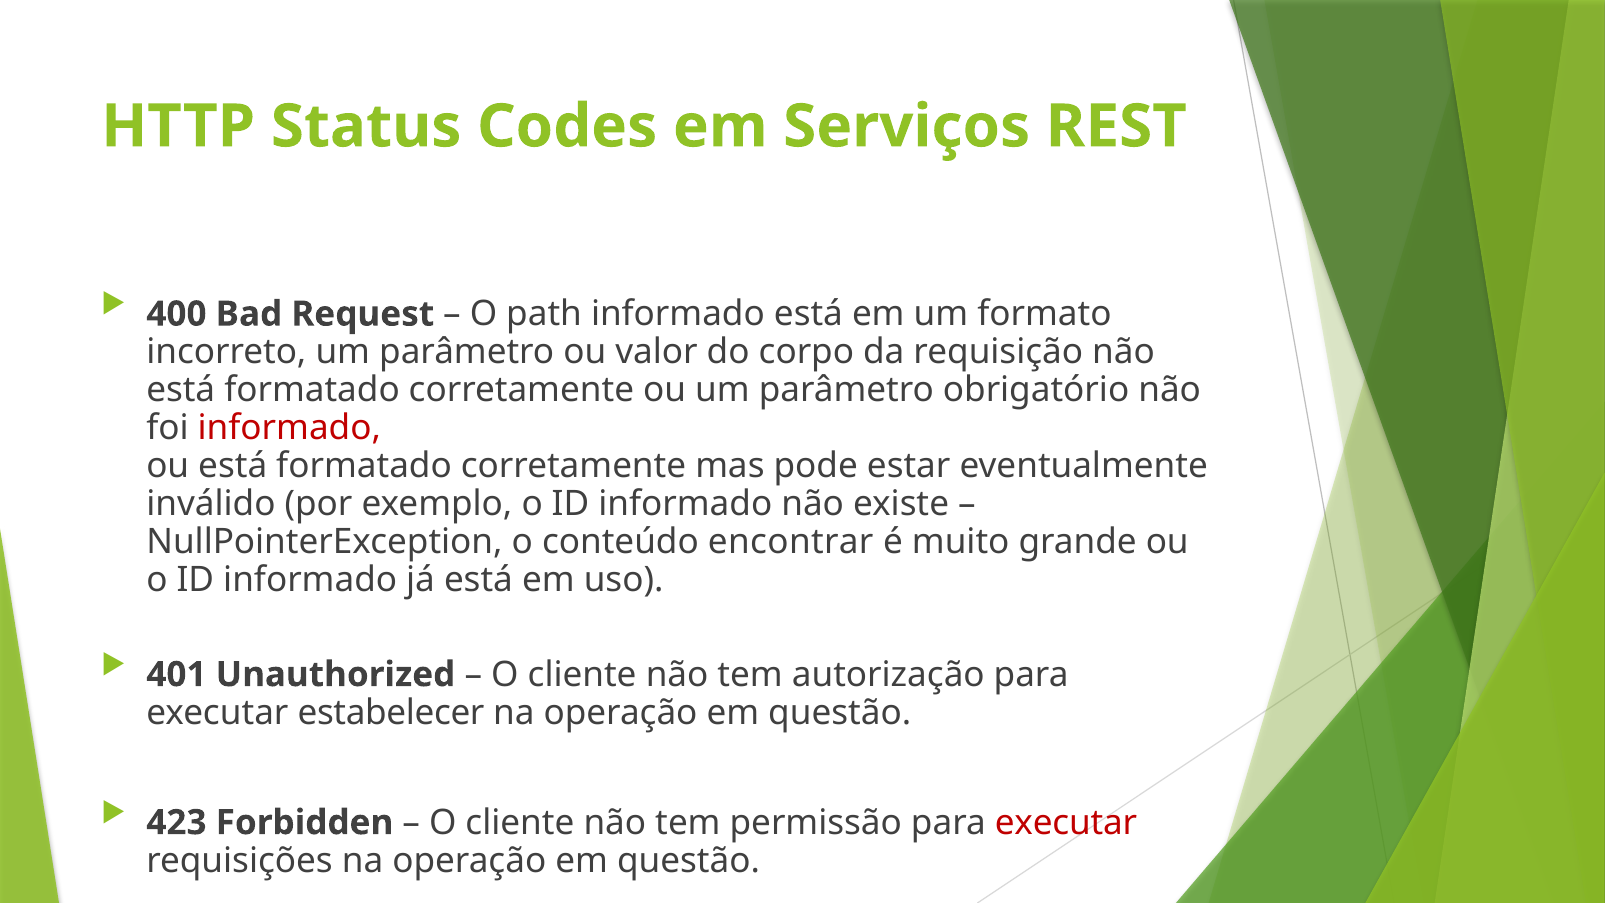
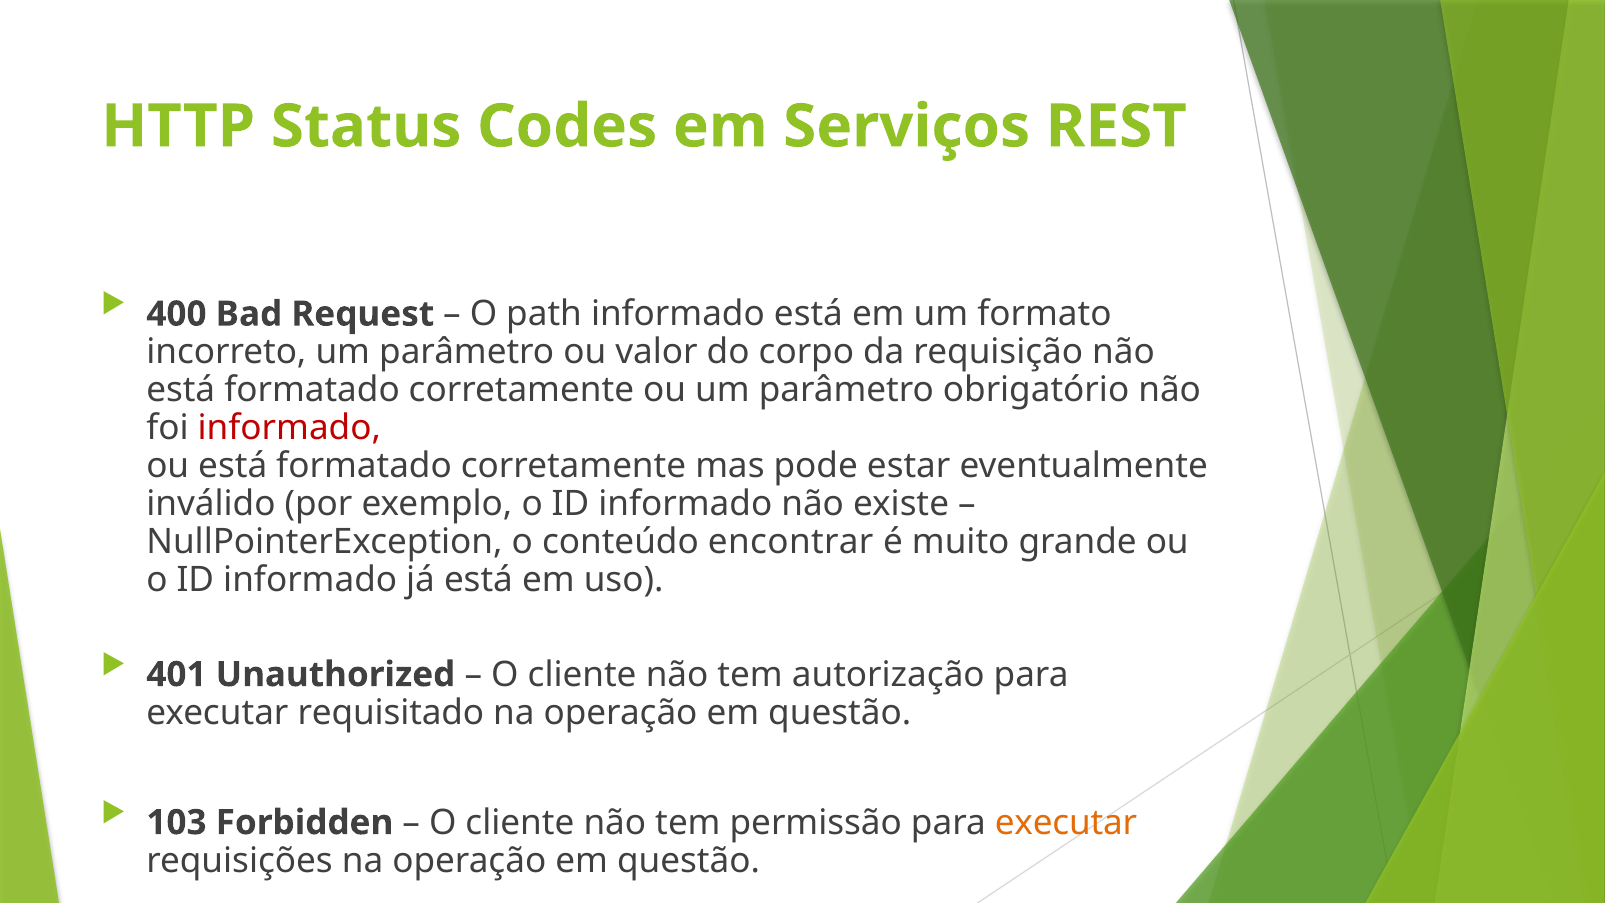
estabelecer: estabelecer -> requisitado
423: 423 -> 103
executar at (1066, 822) colour: red -> orange
